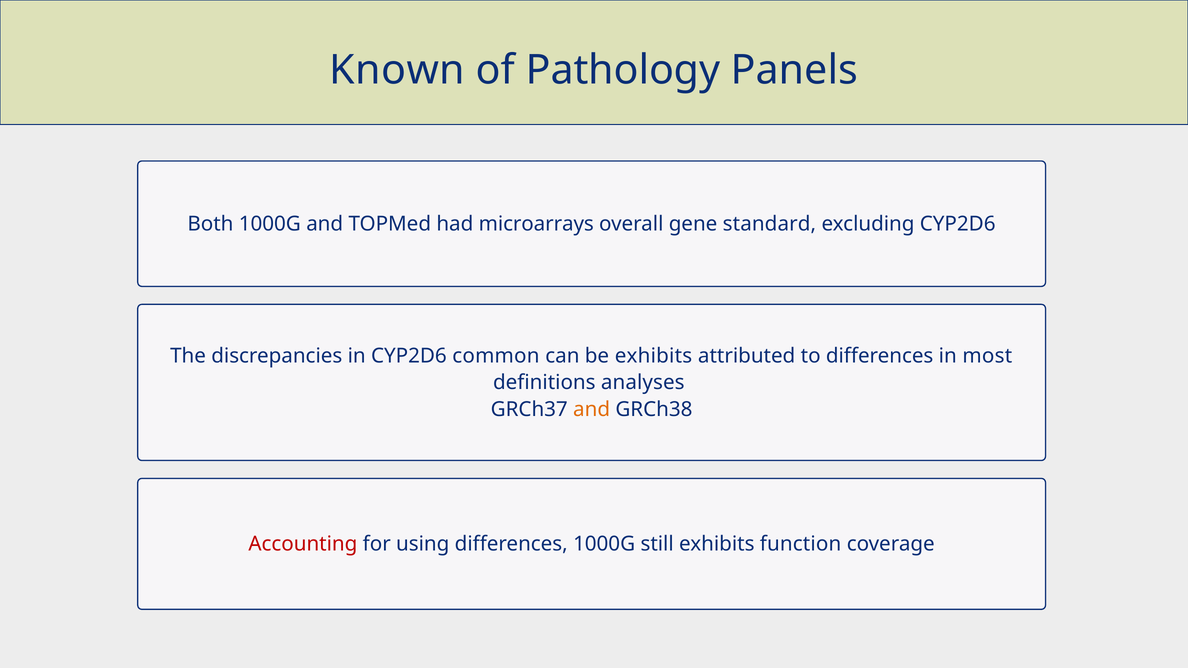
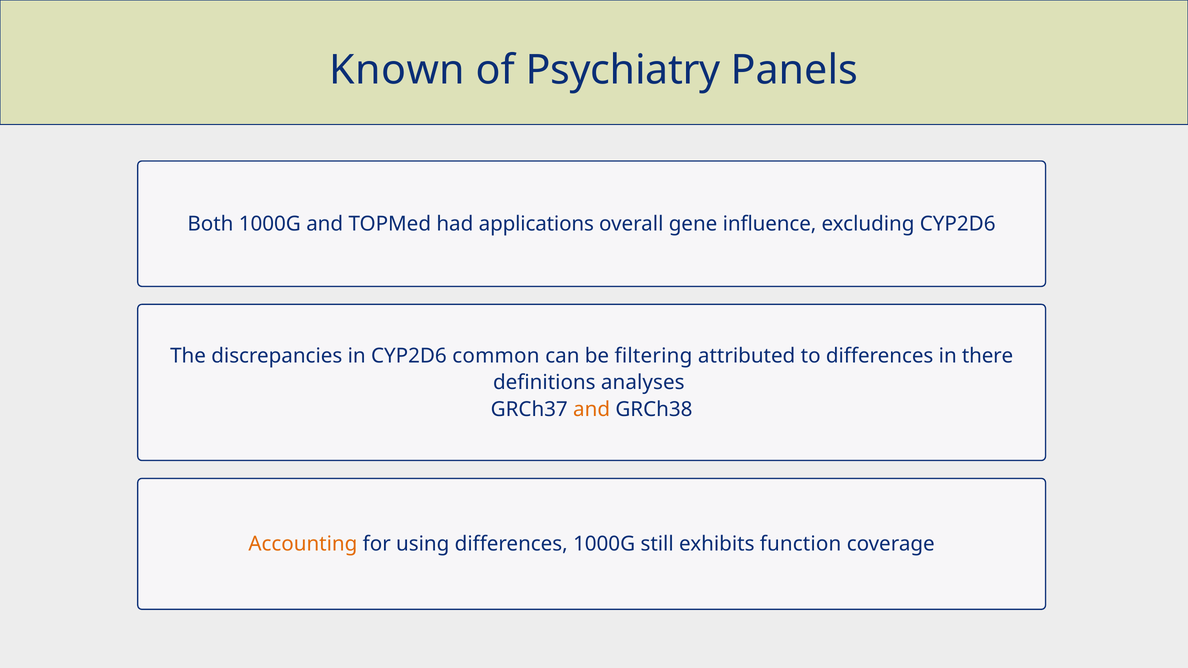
Pathology: Pathology -> Psychiatry
microarrays: microarrays -> applications
standard: standard -> influence
be exhibits: exhibits -> filtering
most: most -> there
Accounting colour: red -> orange
